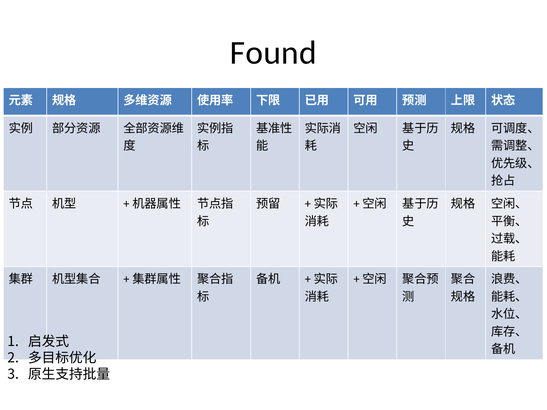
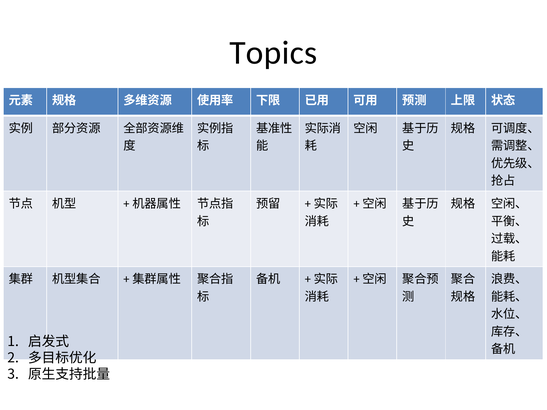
Found: Found -> Topics
